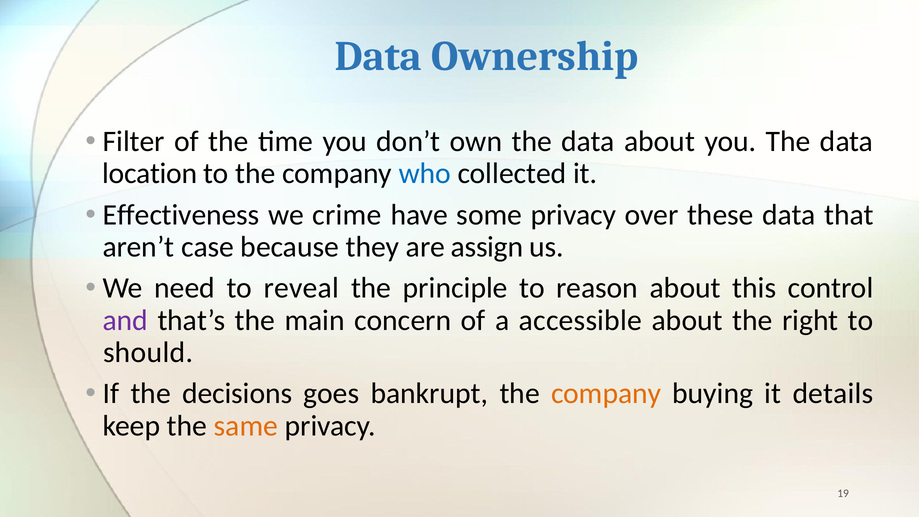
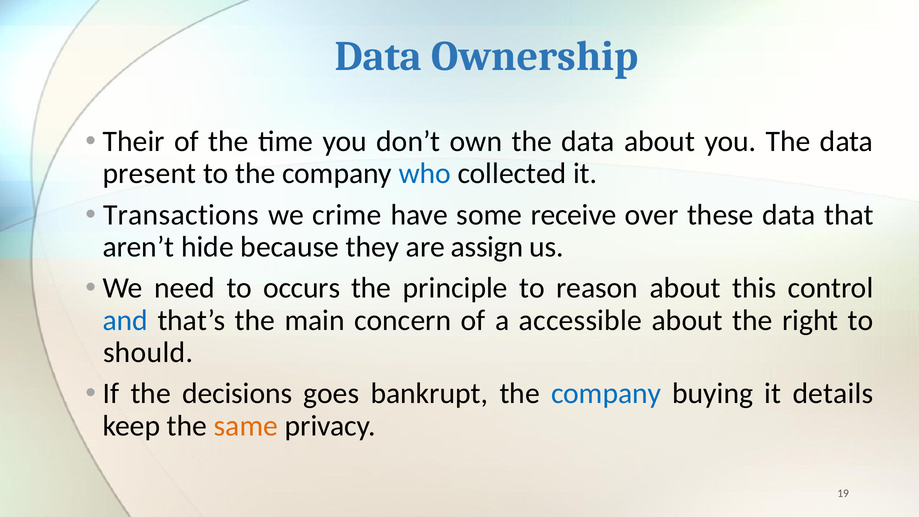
Filter: Filter -> Their
location: location -> present
Effectiveness: Effectiveness -> Transactions
some privacy: privacy -> receive
case: case -> hide
reveal: reveal -> occurs
and colour: purple -> blue
company at (606, 394) colour: orange -> blue
